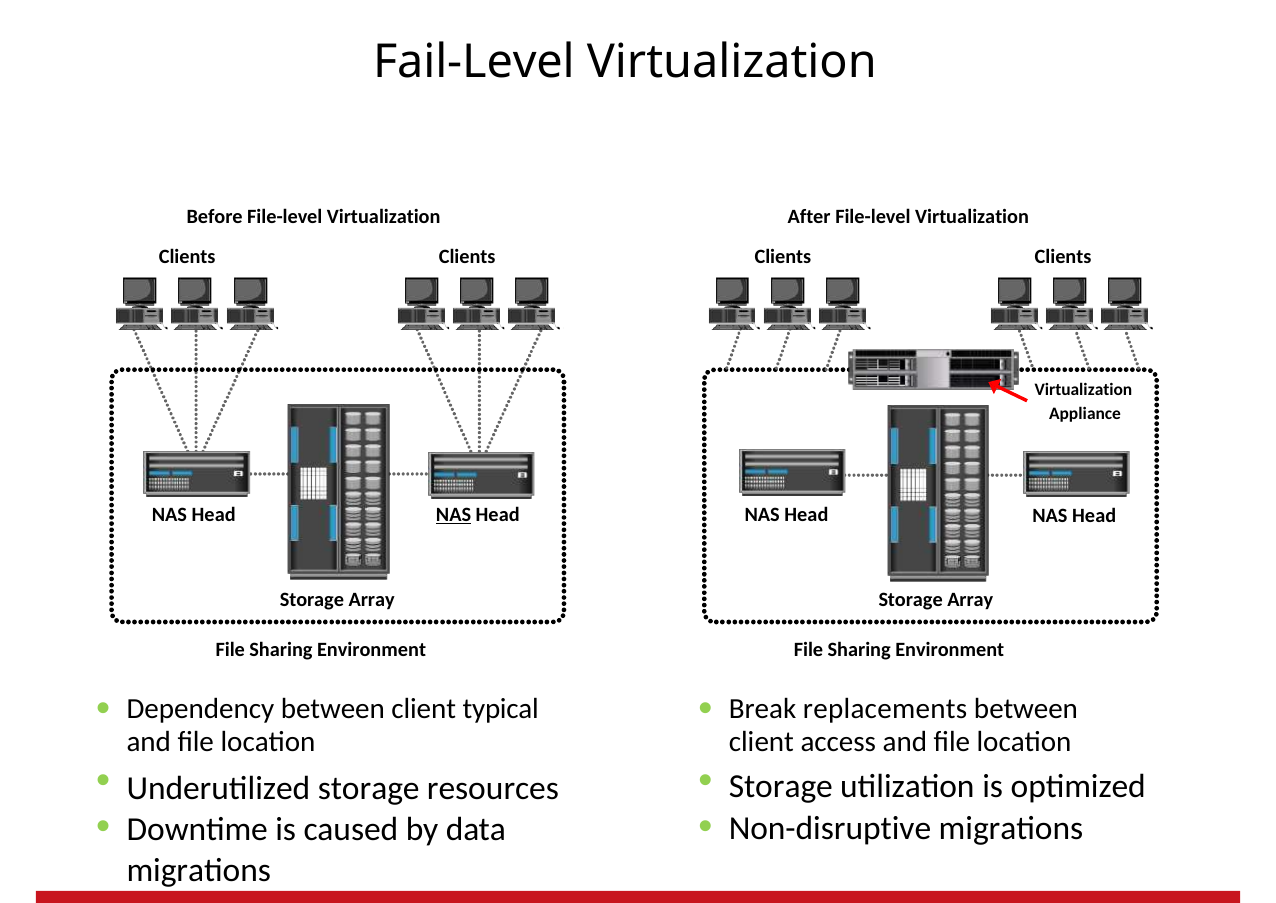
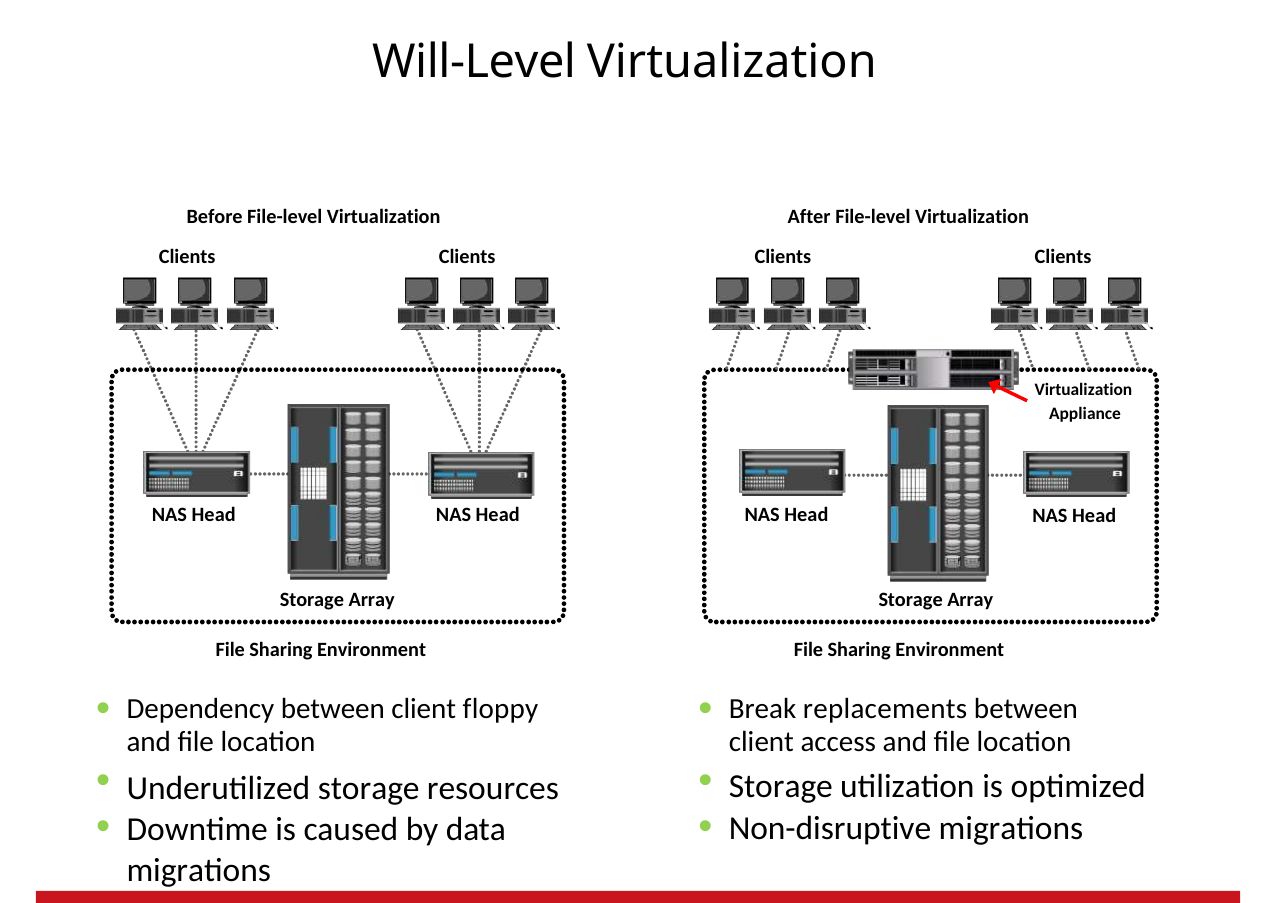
Fail-Level: Fail-Level -> Will-Level
NAS at (454, 515) underline: present -> none
typical: typical -> floppy
